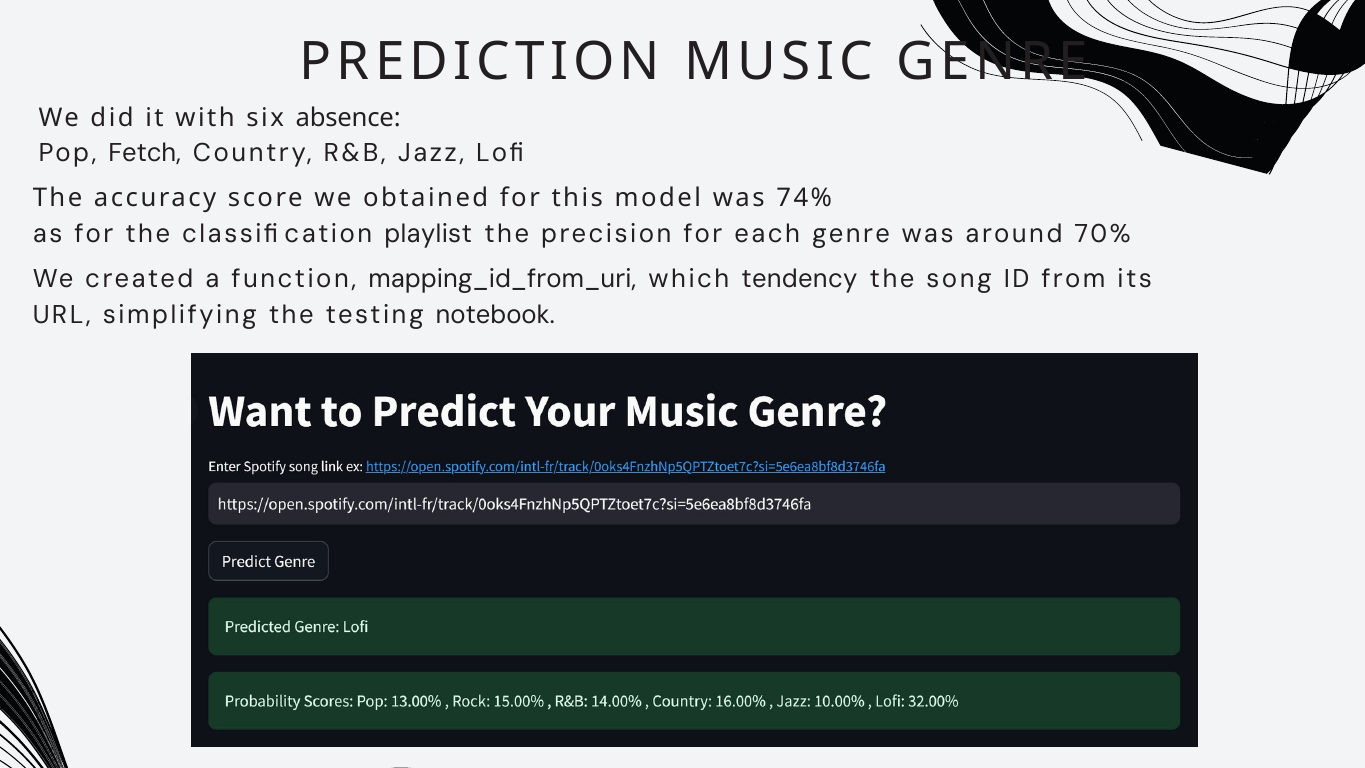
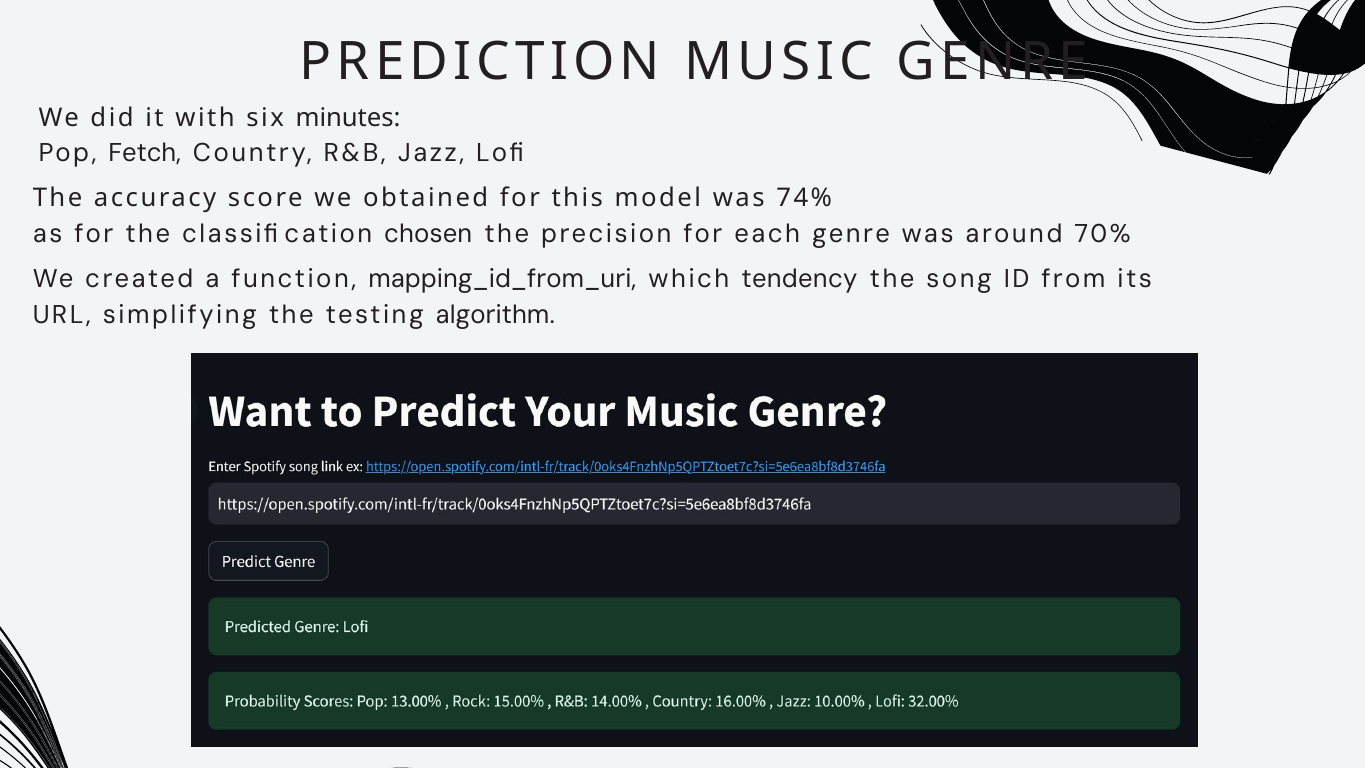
absence: absence -> minutes
playlist: playlist -> chosen
notebook: notebook -> algorithm
